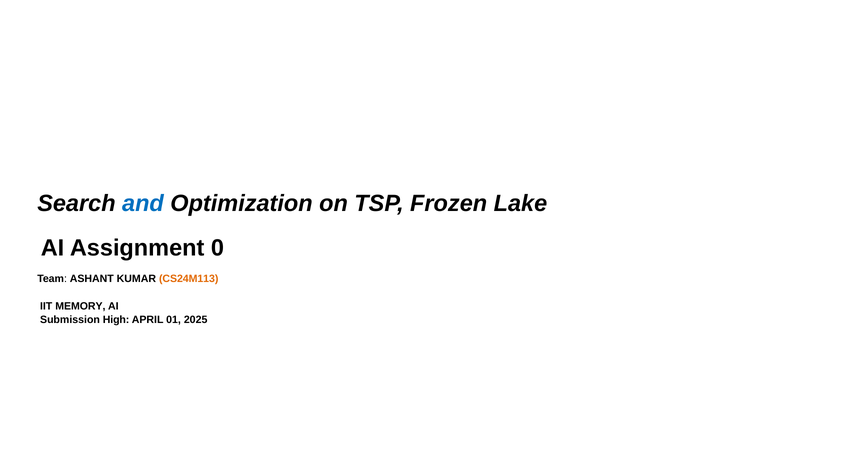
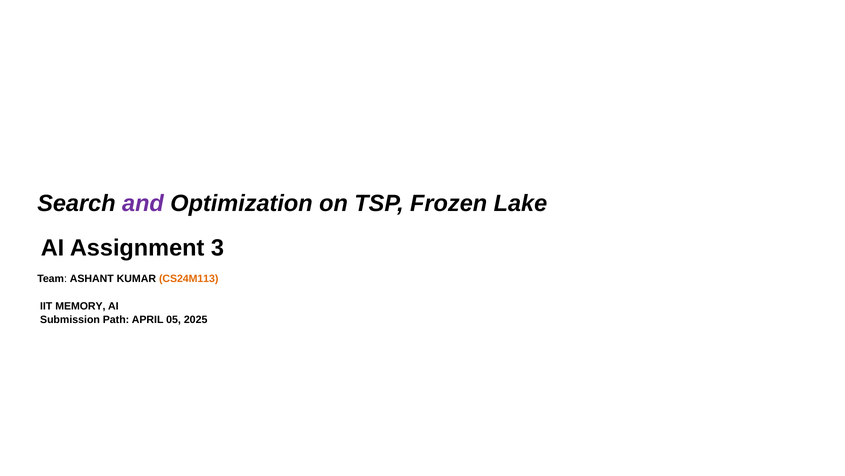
and colour: blue -> purple
0: 0 -> 3
High: High -> Path
01: 01 -> 05
